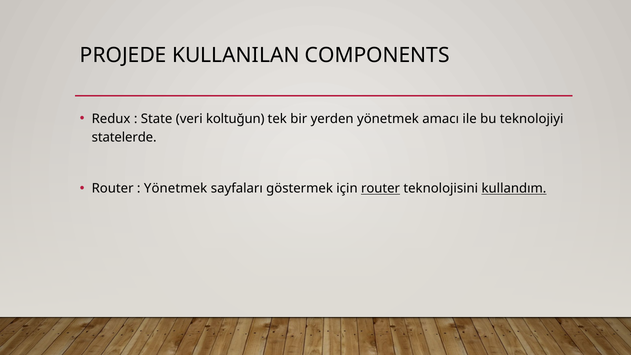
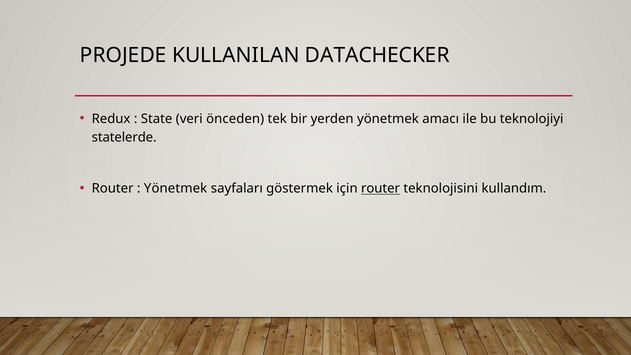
COMPONENTS: COMPONENTS -> DATACHECKER
koltuğun: koltuğun -> önceden
kullandım underline: present -> none
